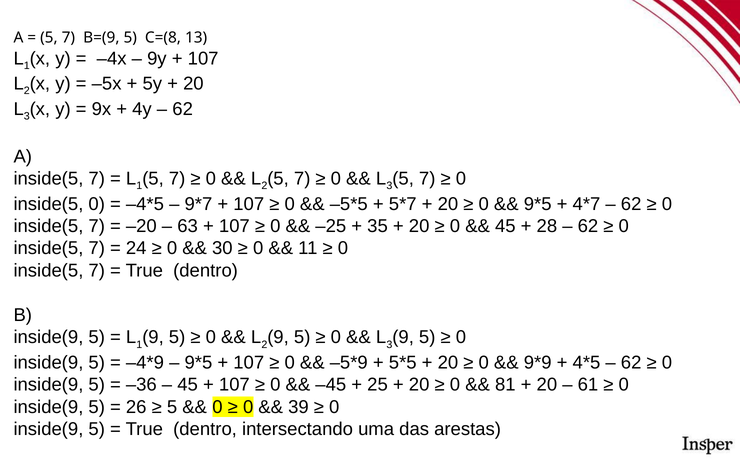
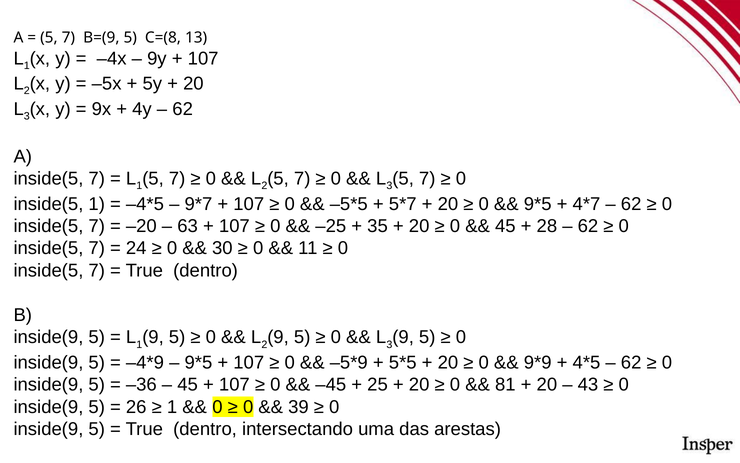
inside(5 0: 0 -> 1
61: 61 -> 43
5 at (172, 407): 5 -> 1
